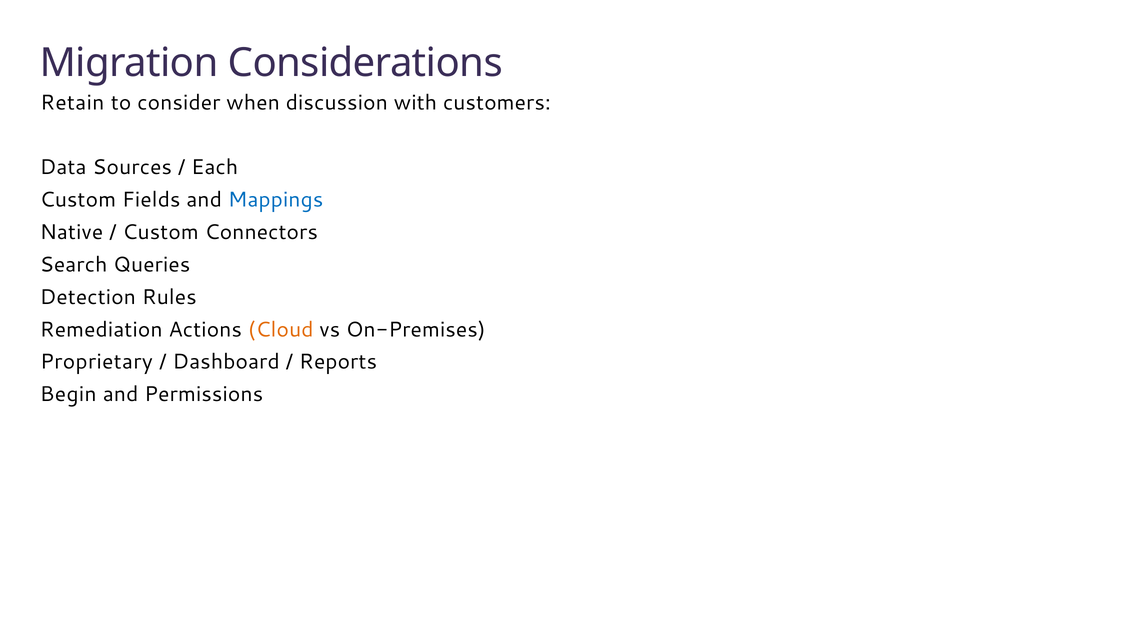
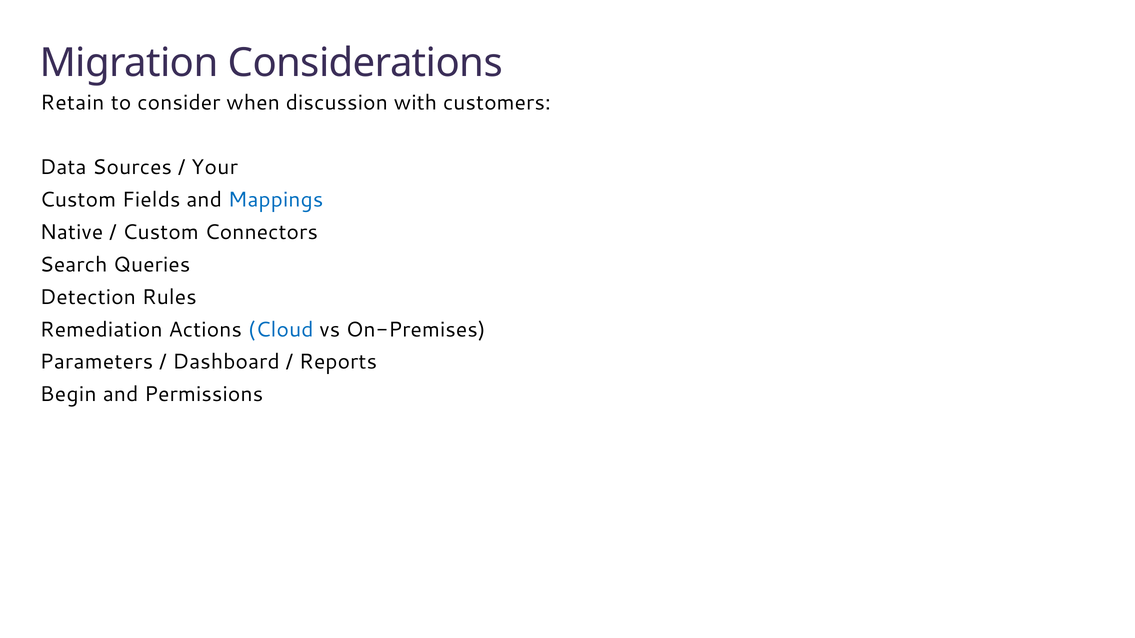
Each: Each -> Your
Cloud colour: orange -> blue
Proprietary: Proprietary -> Parameters
